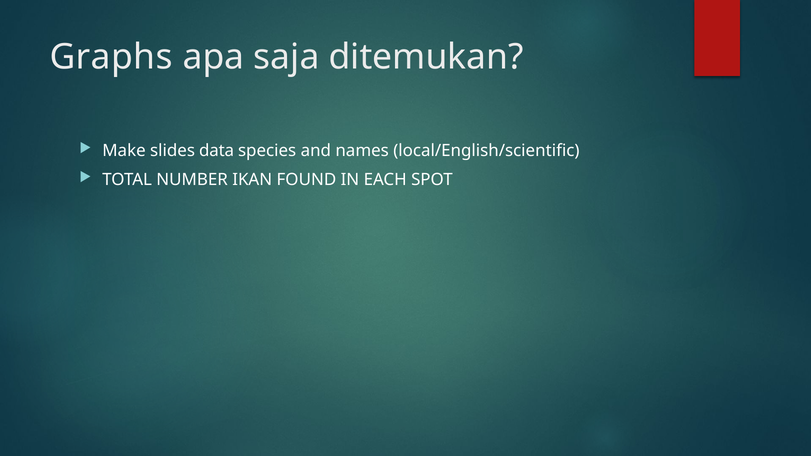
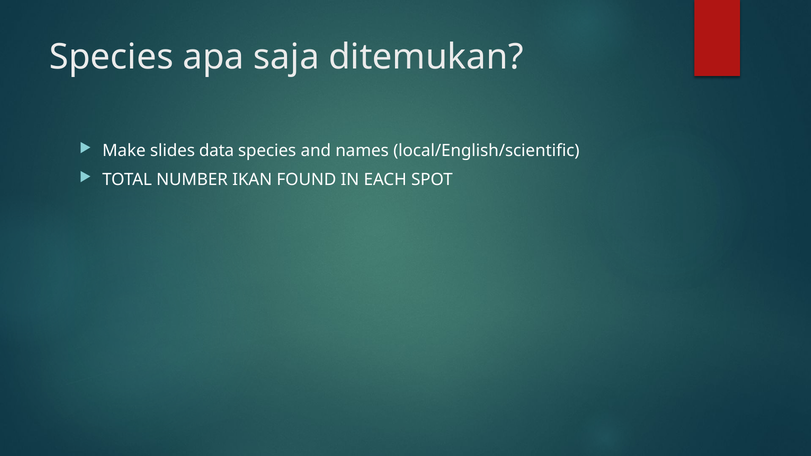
Graphs at (111, 57): Graphs -> Species
